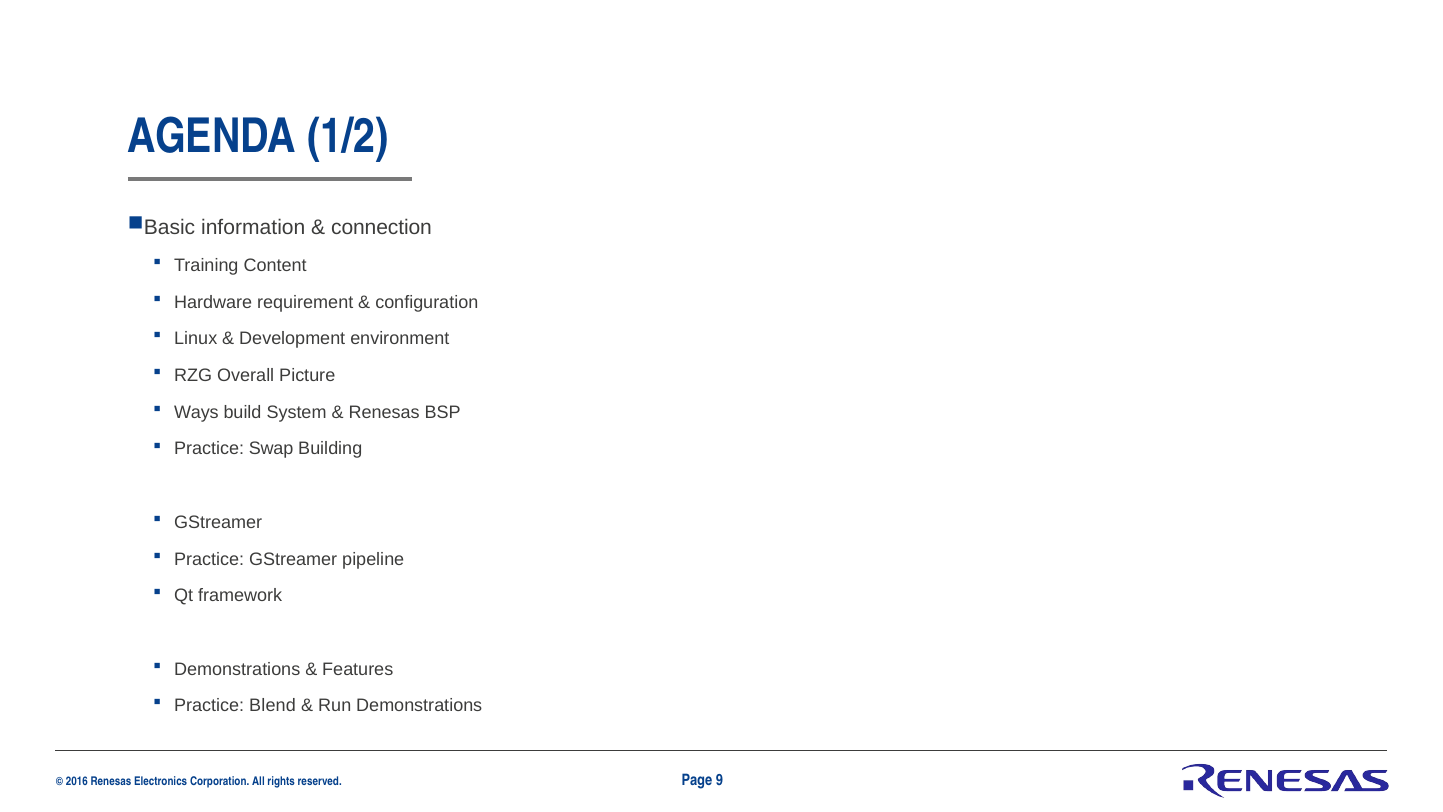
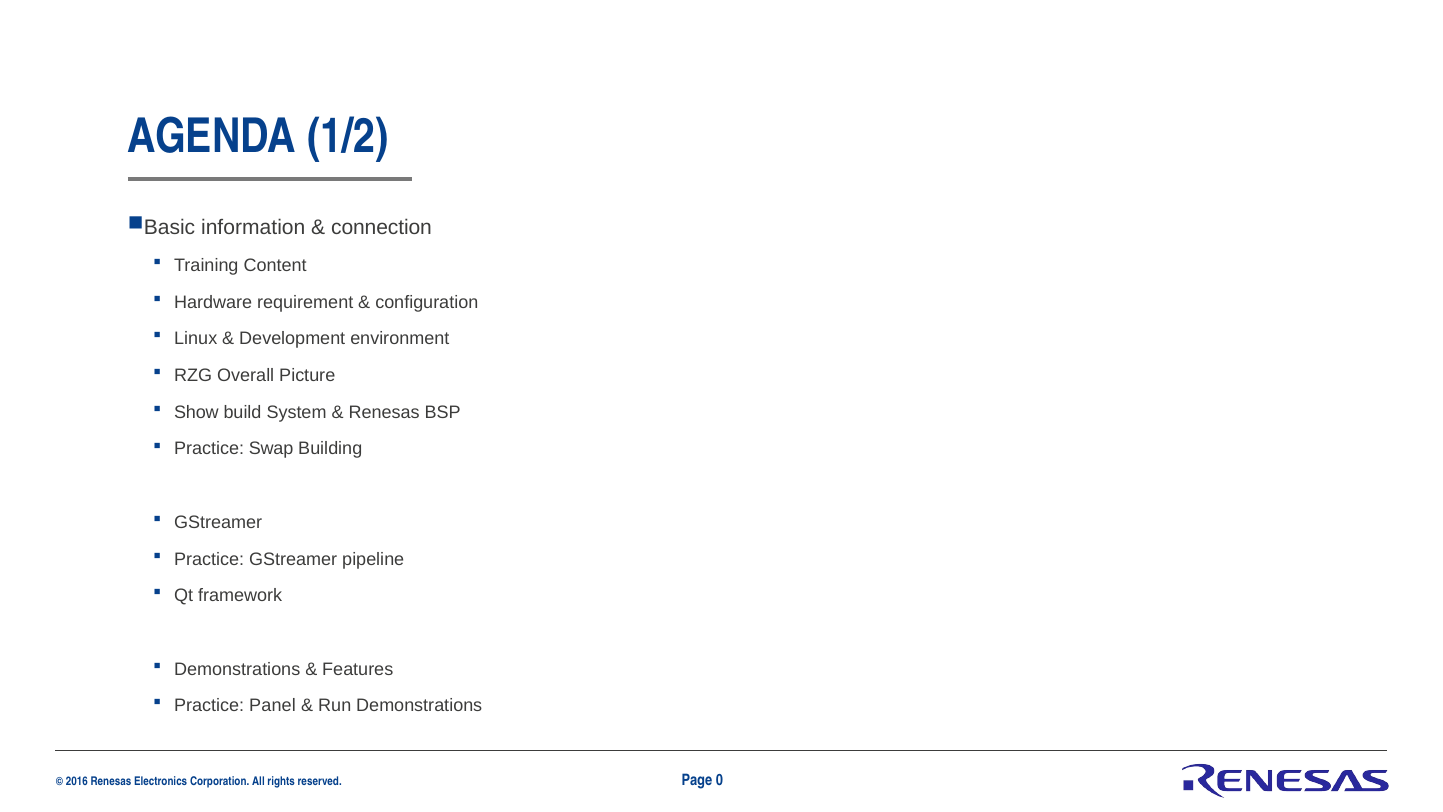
Ways: Ways -> Show
Blend: Blend -> Panel
9: 9 -> 0
